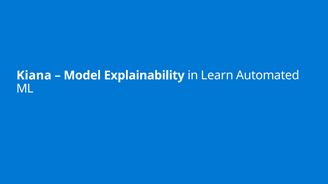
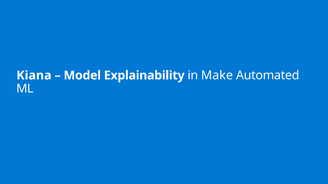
Learn: Learn -> Make
